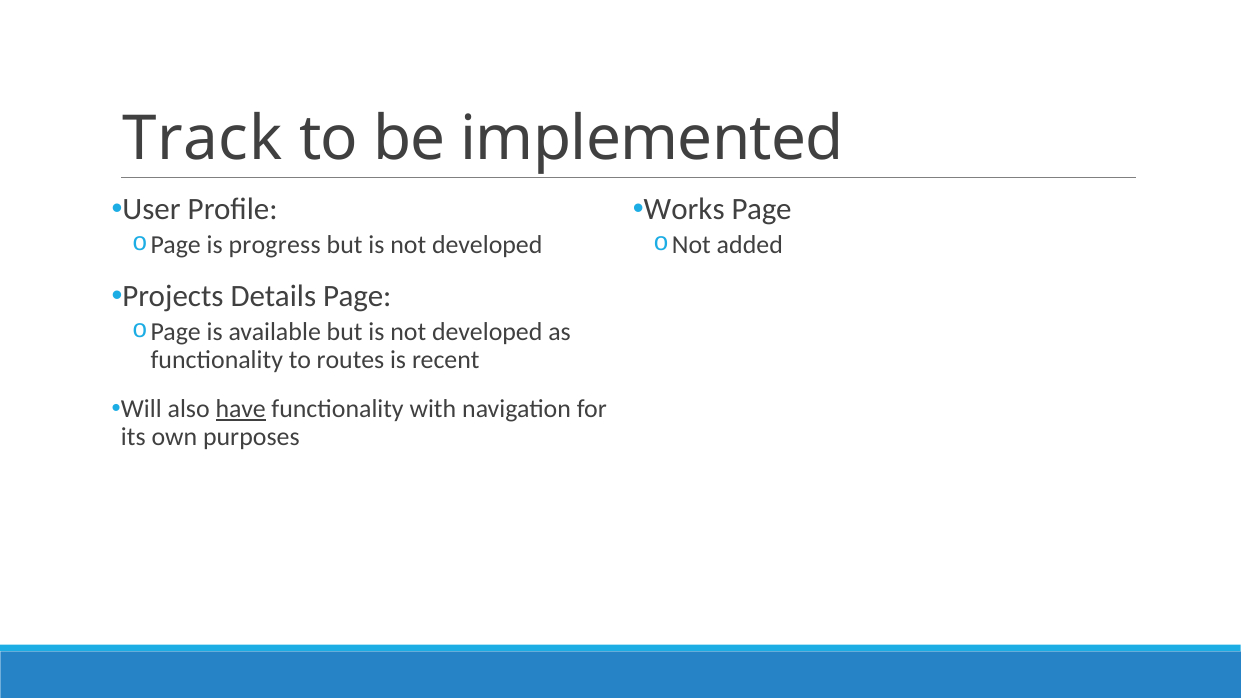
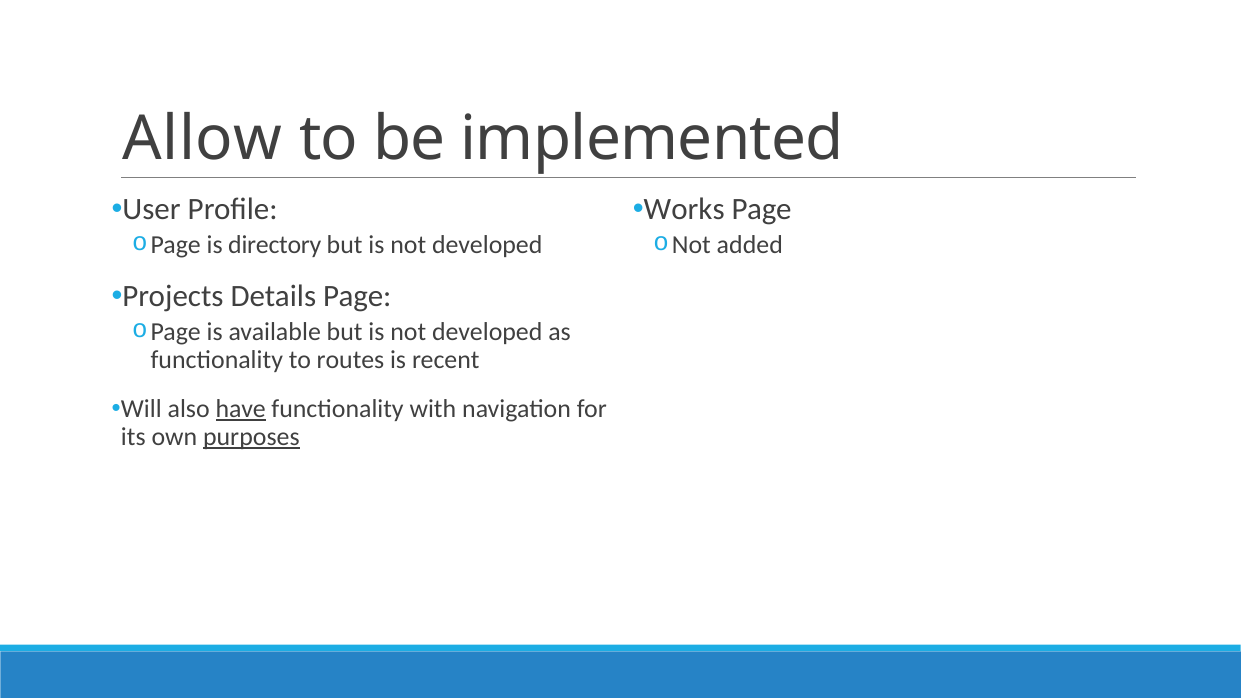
Track: Track -> Allow
progress: progress -> directory
purposes underline: none -> present
